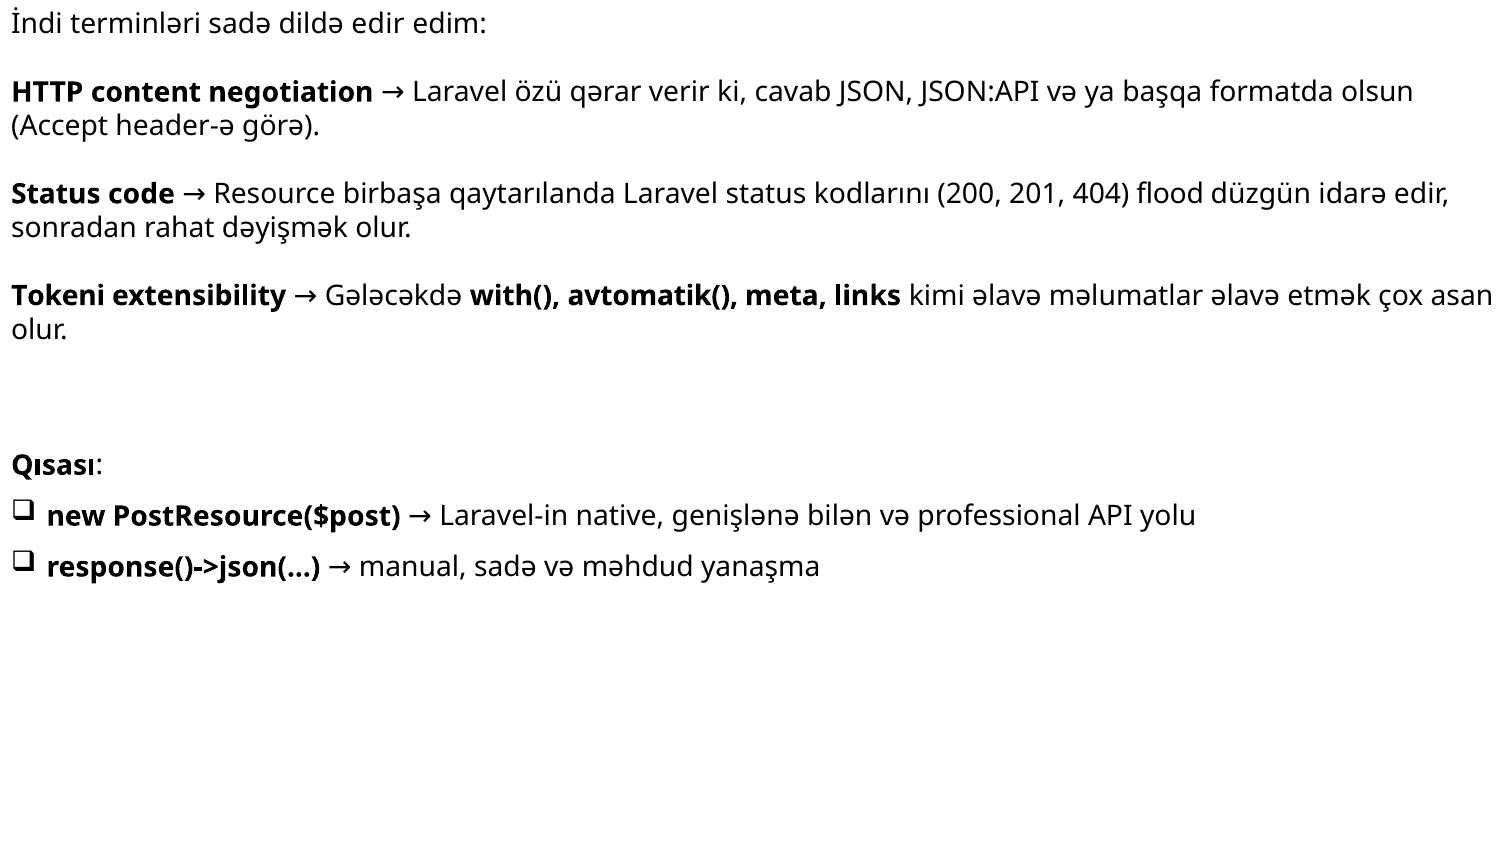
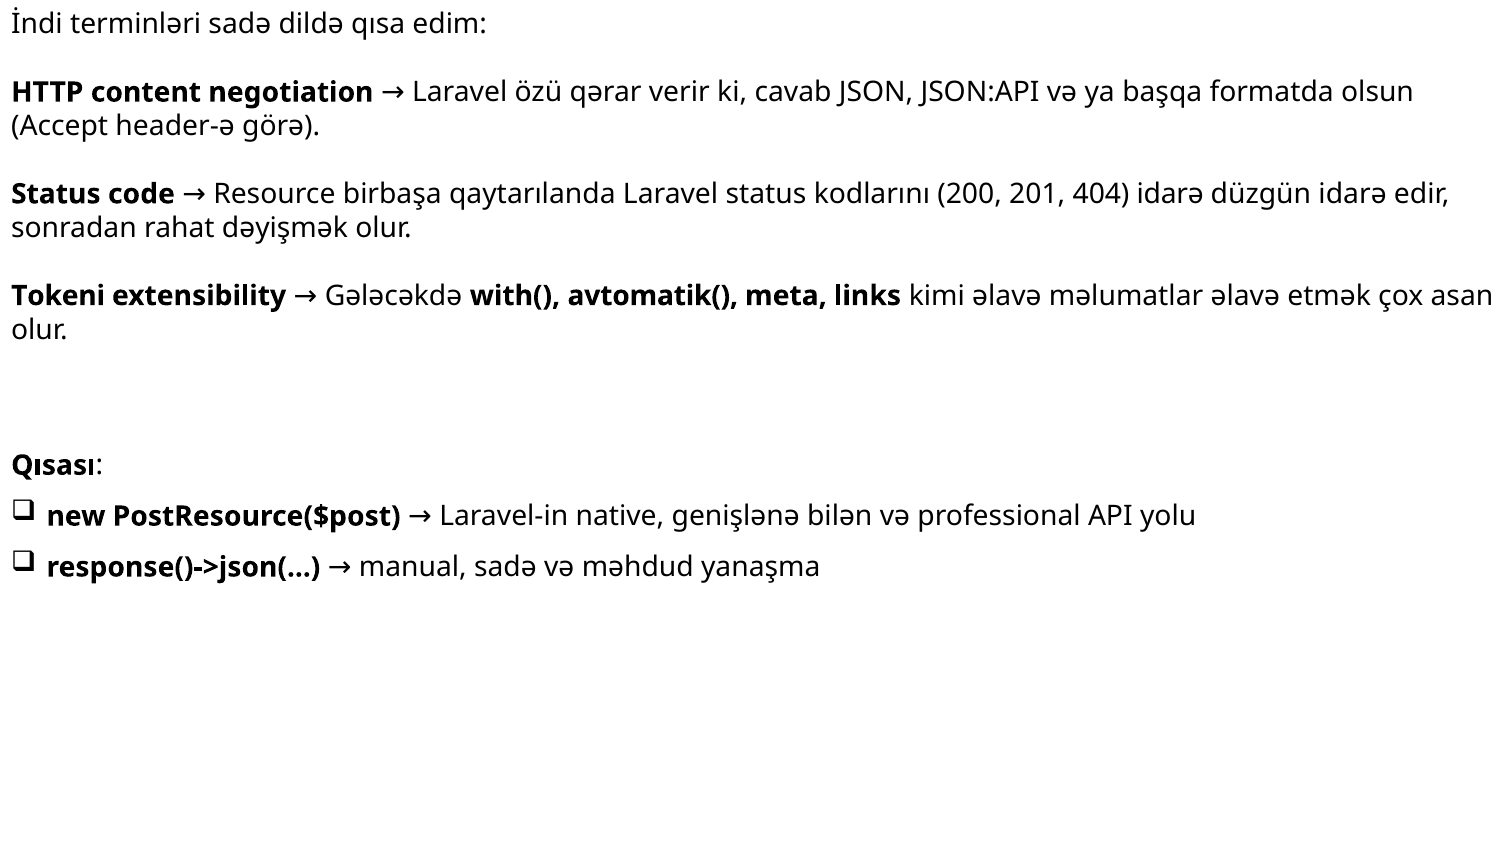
dildə edir: edir -> qısa
404 flood: flood -> idarə
